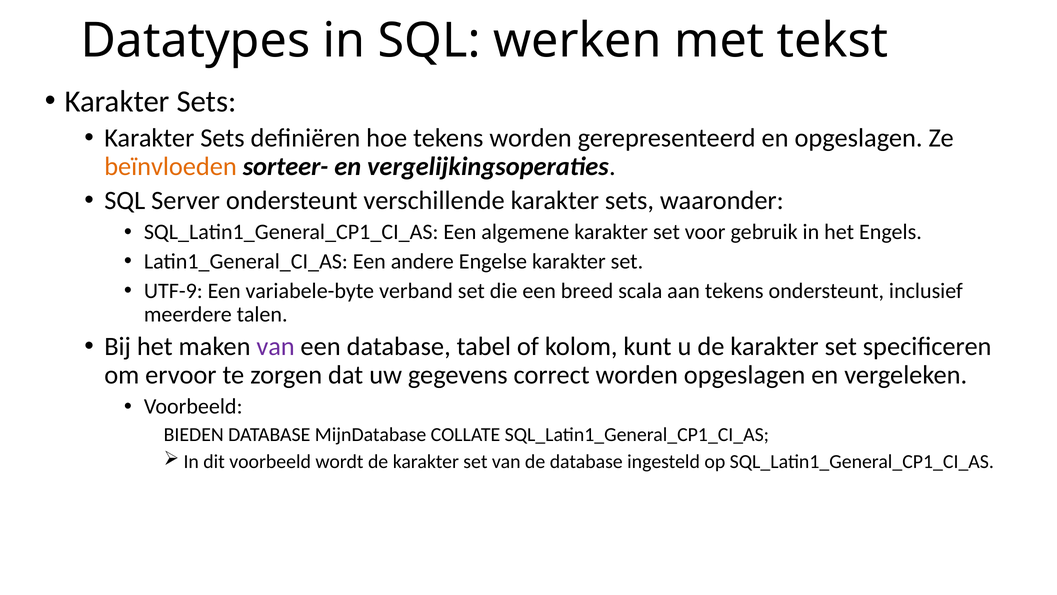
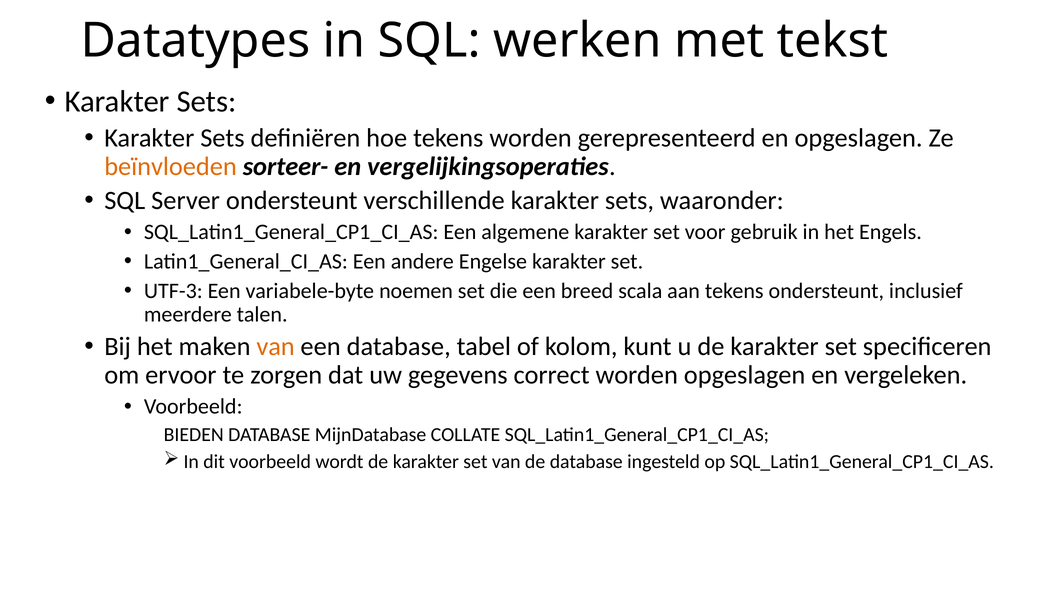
UTF-9: UTF-9 -> UTF-3
verband: verband -> noemen
van at (276, 346) colour: purple -> orange
